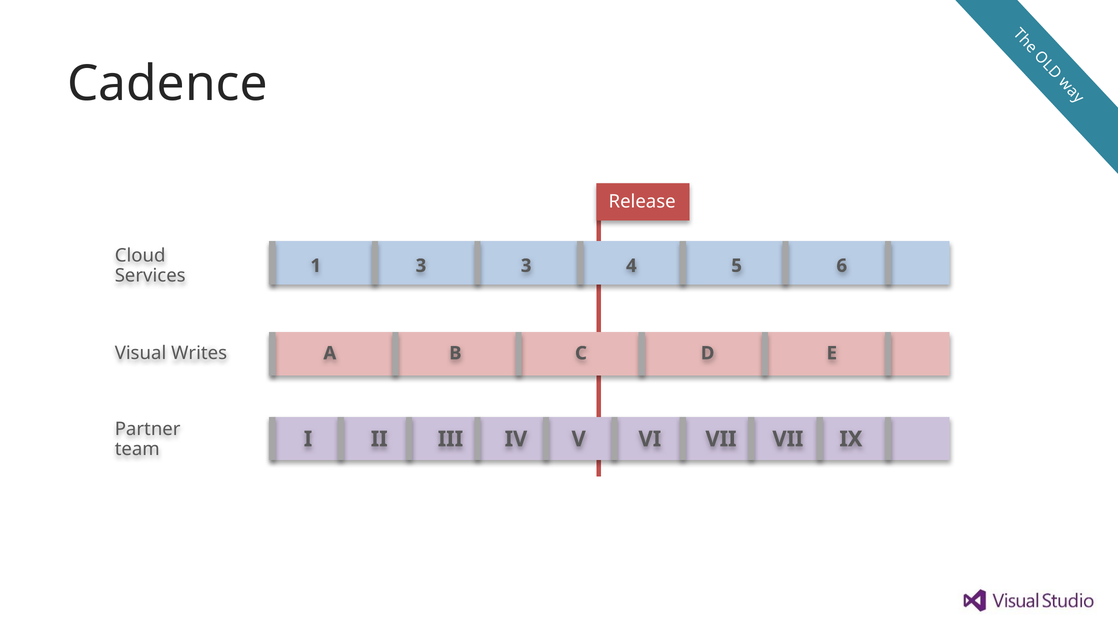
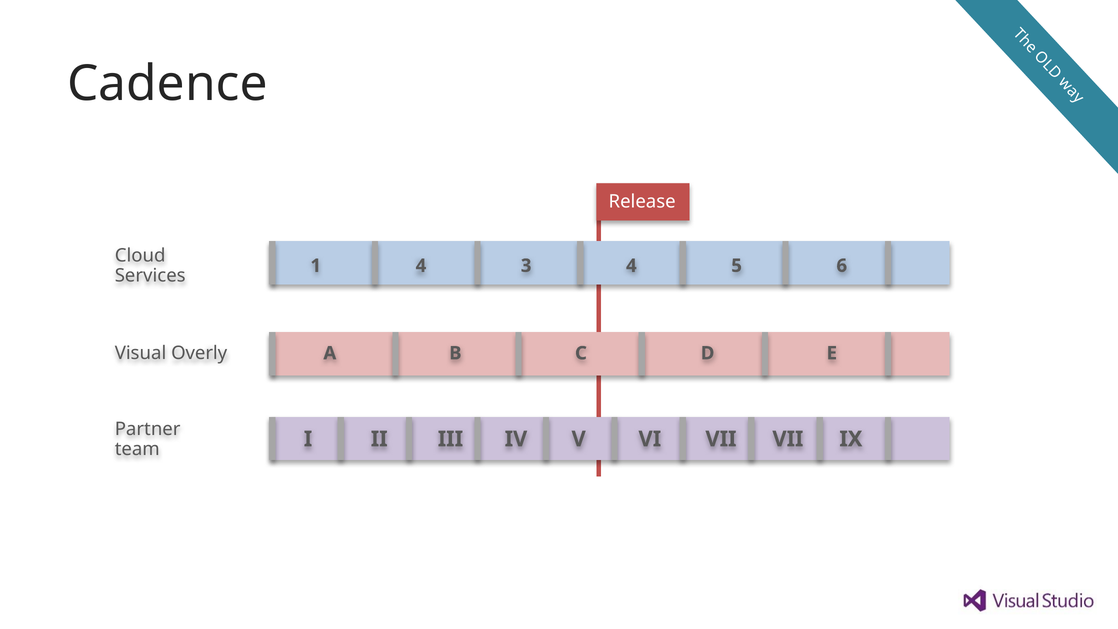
1 3: 3 -> 4
Writes: Writes -> Overly
